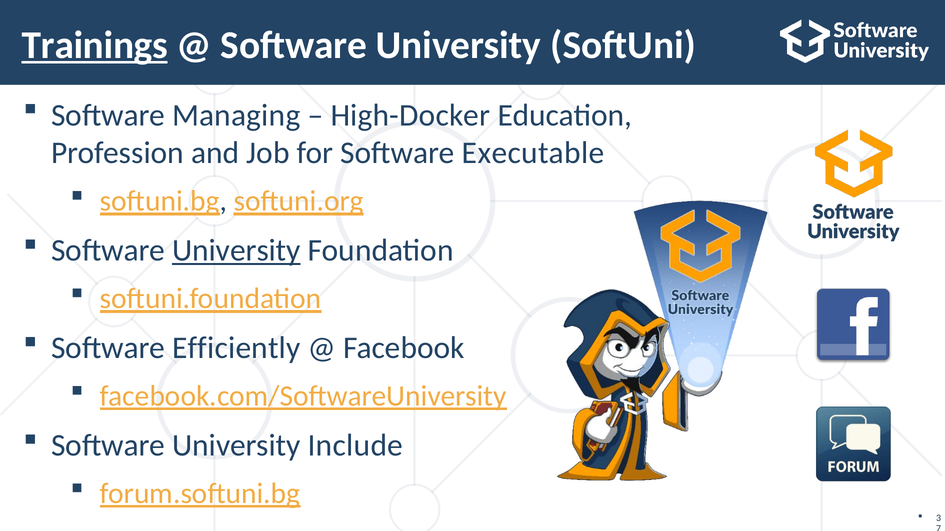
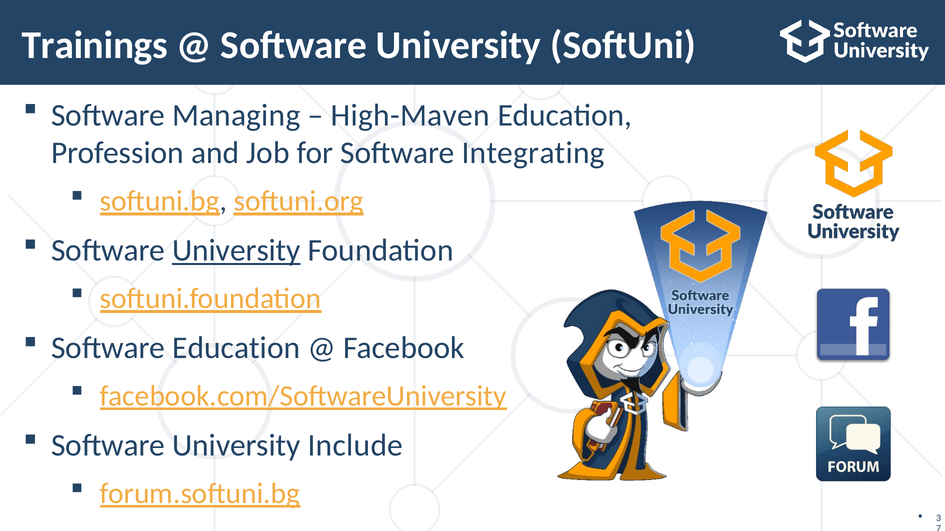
Trainings underline: present -> none
High-Docker: High-Docker -> High-Maven
Executable: Executable -> Integrating
Software Efficiently: Efficiently -> Education
